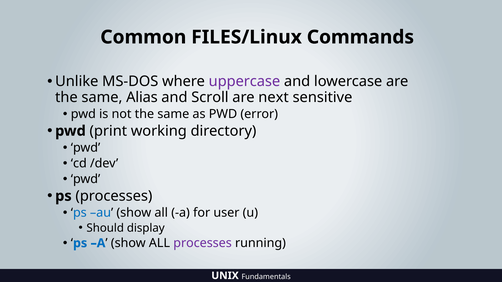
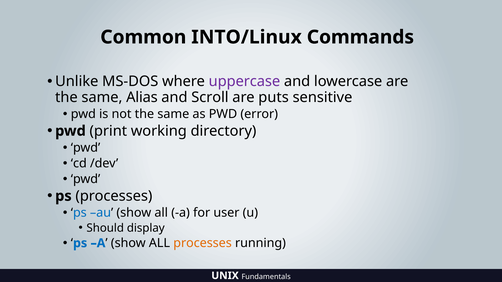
FILES/Linux: FILES/Linux -> INTO/Linux
next: next -> puts
processes at (203, 243) colour: purple -> orange
